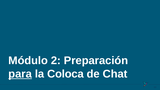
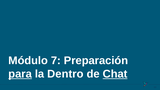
2: 2 -> 7
Coloca: Coloca -> Dentro
Chat underline: none -> present
